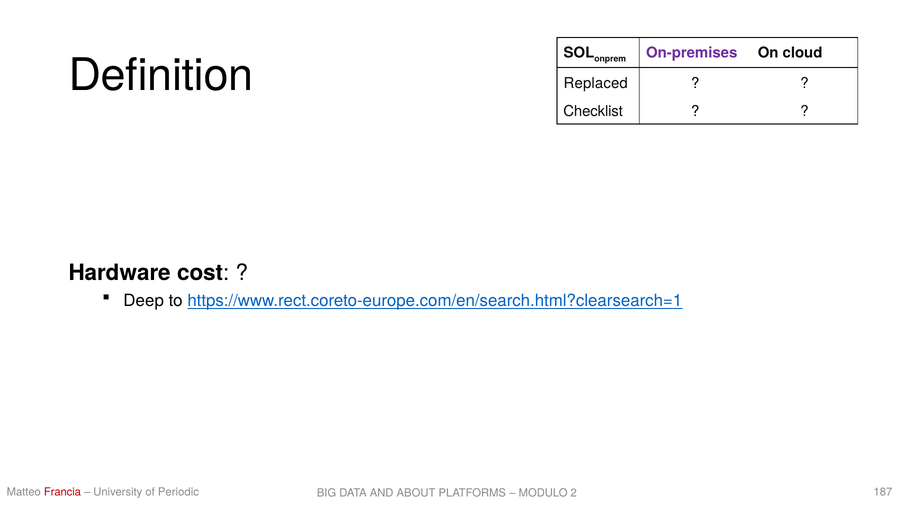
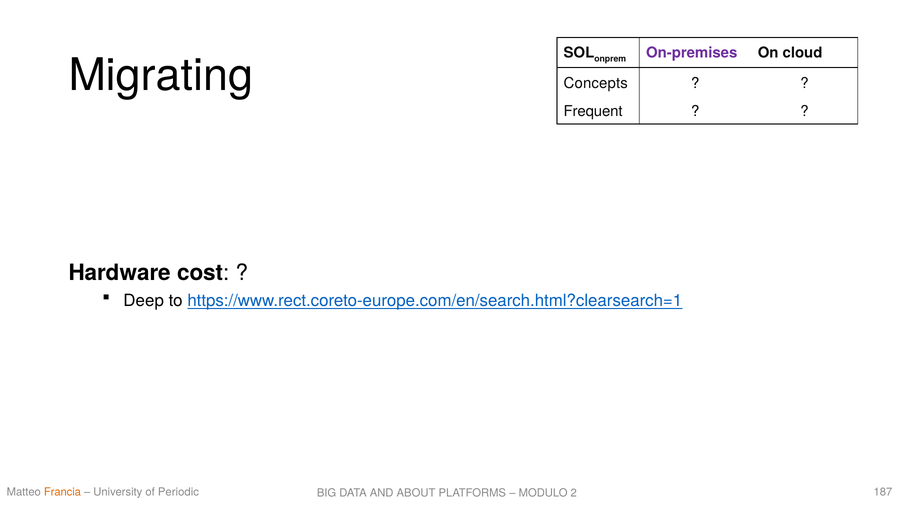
Definition: Definition -> Migrating
Replaced: Replaced -> Concepts
Checklist: Checklist -> Frequent
Francia colour: red -> orange
